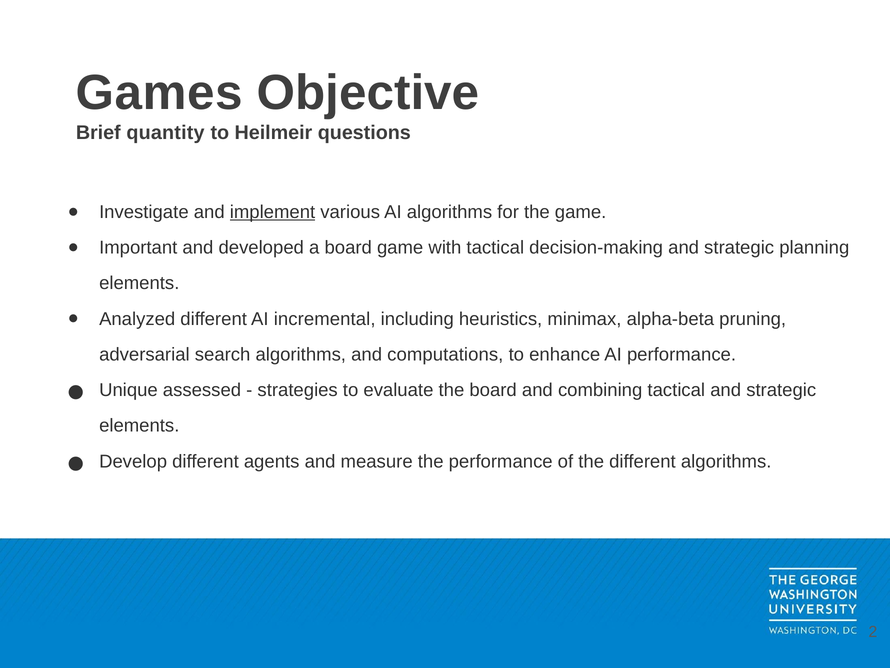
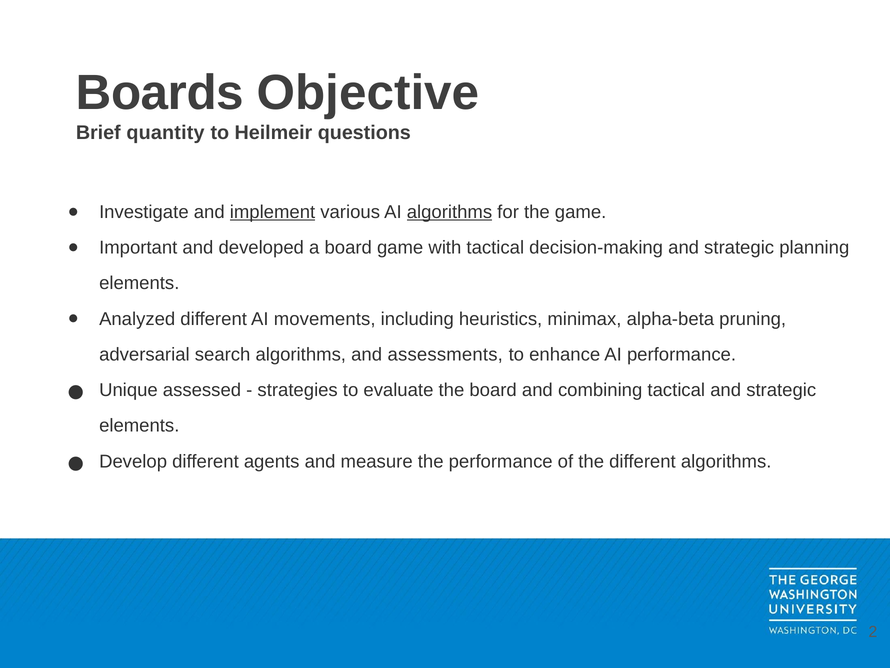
Games: Games -> Boards
algorithms at (449, 212) underline: none -> present
incremental: incremental -> movements
computations: computations -> assessments
